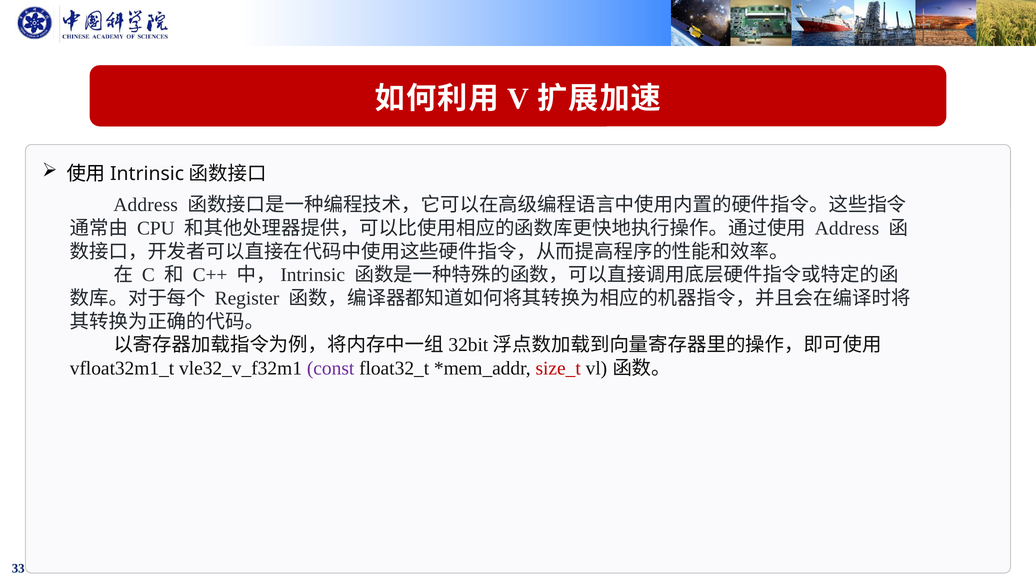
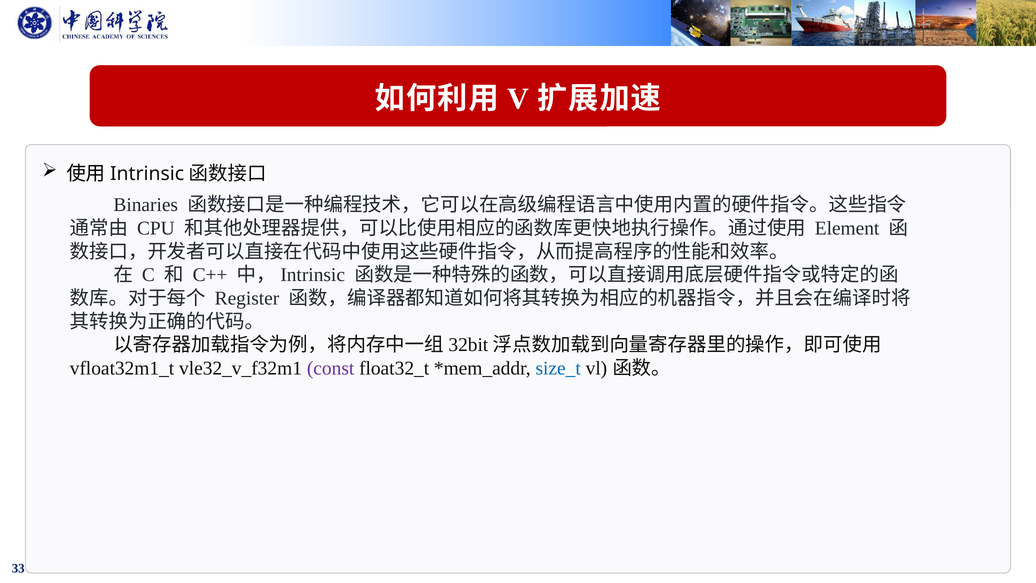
Address at (146, 205): Address -> Binaries
Address at (847, 228): Address -> Element
size_t colour: red -> blue
